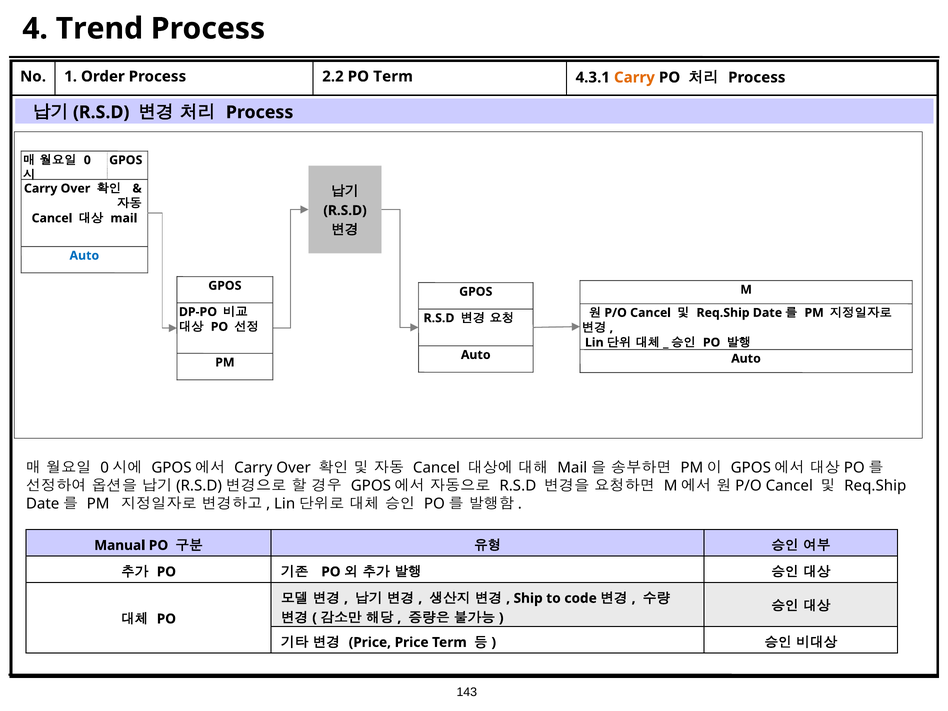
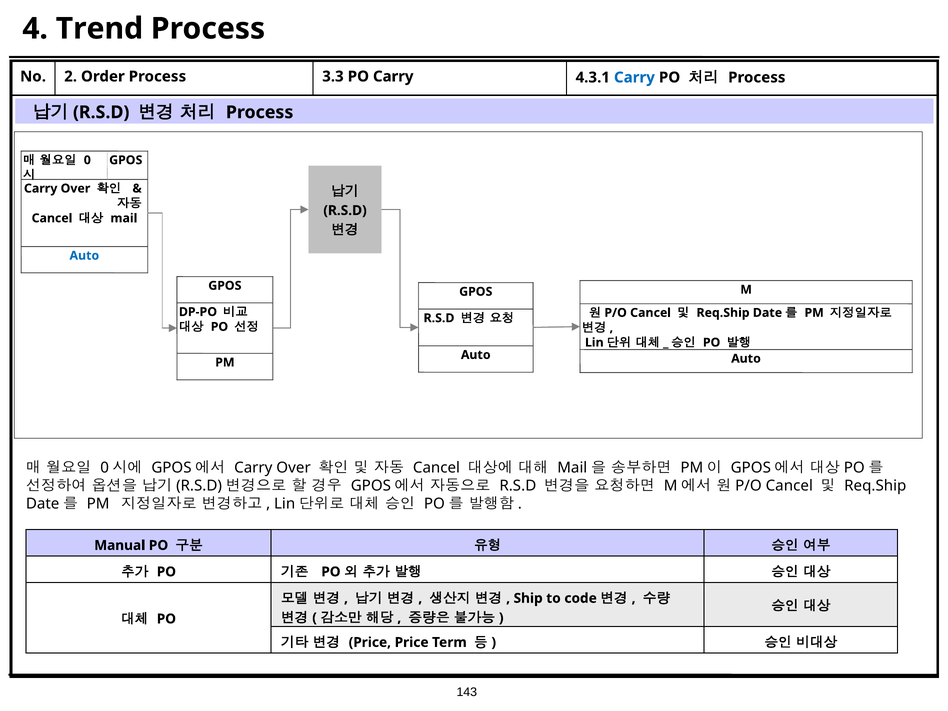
1: 1 -> 2
2.2: 2.2 -> 3.3
PO Term: Term -> Carry
Carry at (634, 77) colour: orange -> blue
